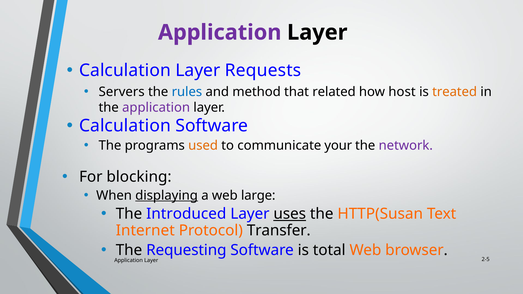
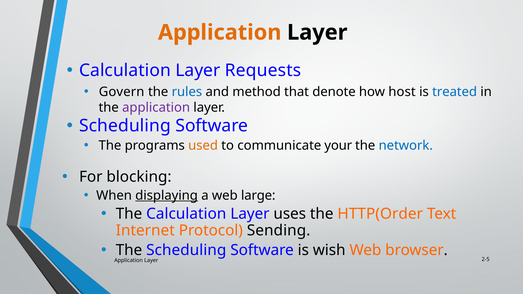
Application at (220, 32) colour: purple -> orange
Servers: Servers -> Govern
related: related -> denote
treated colour: orange -> blue
Calculation at (125, 126): Calculation -> Scheduling
network colour: purple -> blue
The Introduced: Introduced -> Calculation
uses underline: present -> none
HTTP(Susan: HTTP(Susan -> HTTP(Order
Transfer: Transfer -> Sending
Requesting at (186, 250): Requesting -> Scheduling
total: total -> wish
